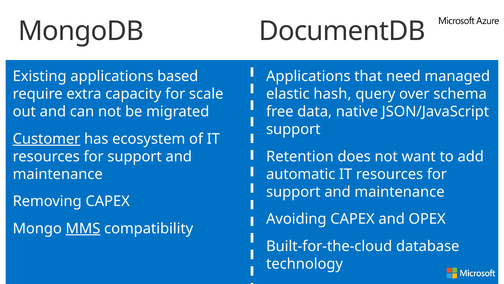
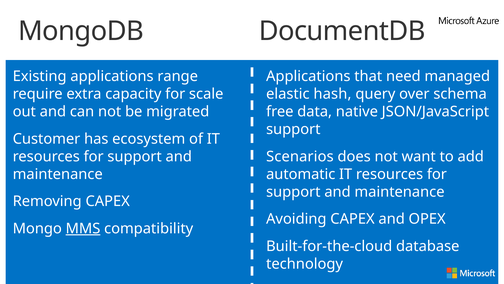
based: based -> range
Customer underline: present -> none
Retention: Retention -> Scenarios
